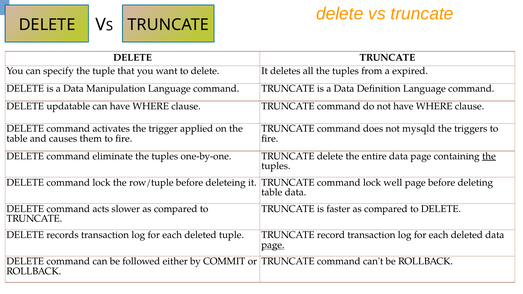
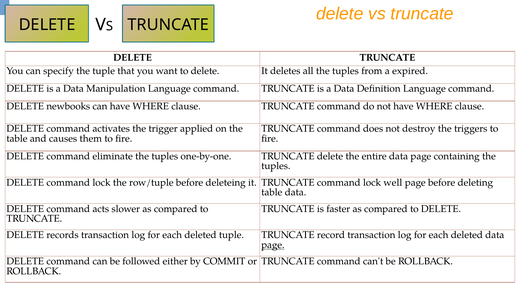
updatable: updatable -> newbooks
mysqld: mysqld -> destroy
the at (489, 156) underline: present -> none
